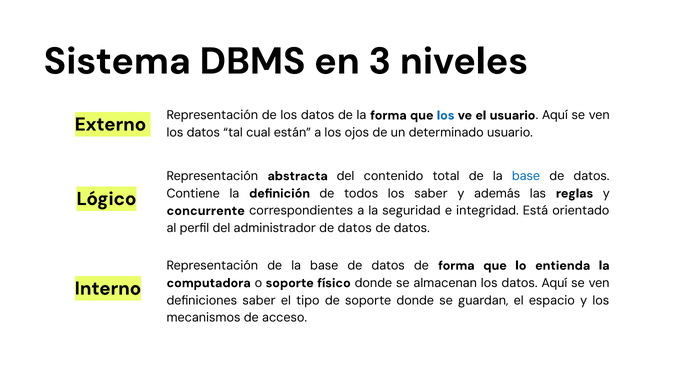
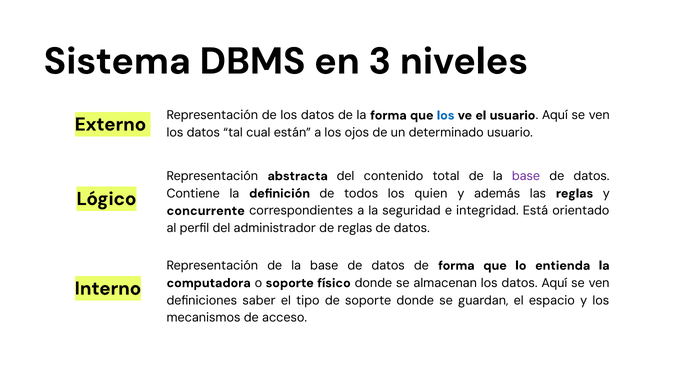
base at (526, 176) colour: blue -> purple
los saber: saber -> quien
administrador de datos: datos -> reglas
